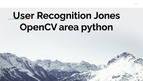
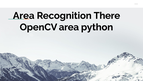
User at (24, 16): User -> Area
Jones: Jones -> There
